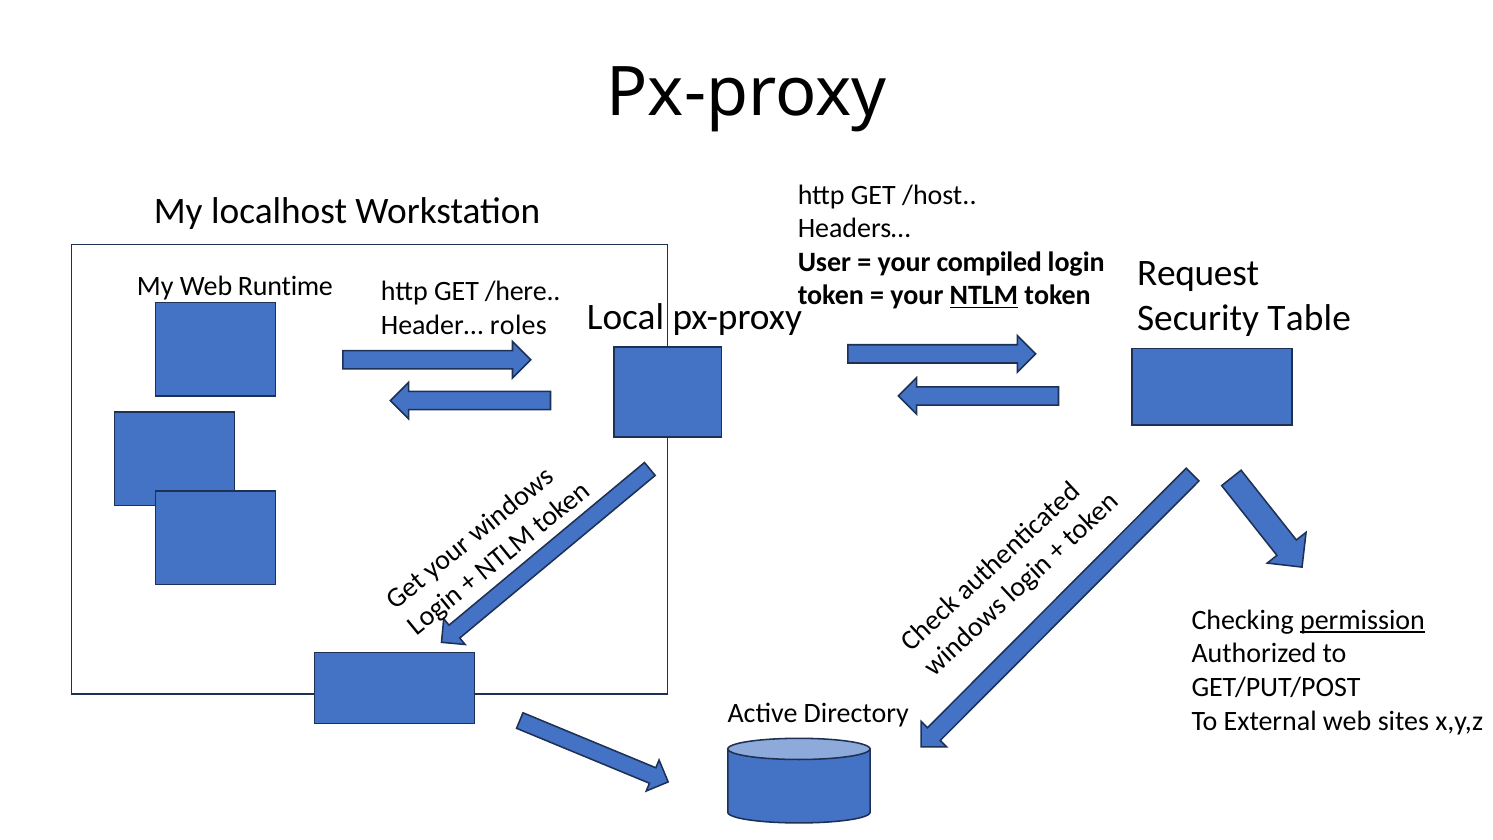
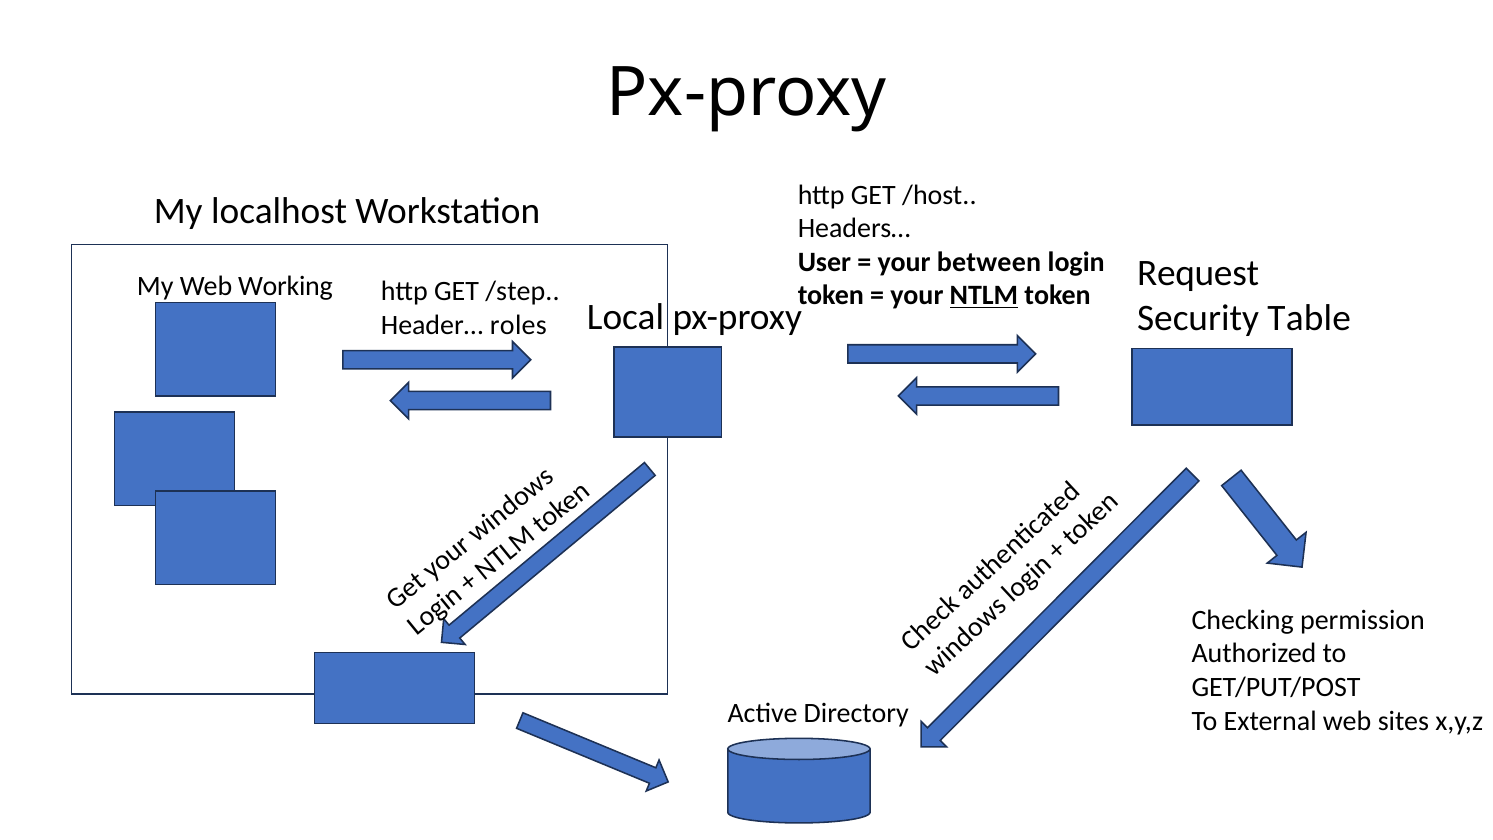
compiled: compiled -> between
Runtime: Runtime -> Working
/here: /here -> /step
permission underline: present -> none
